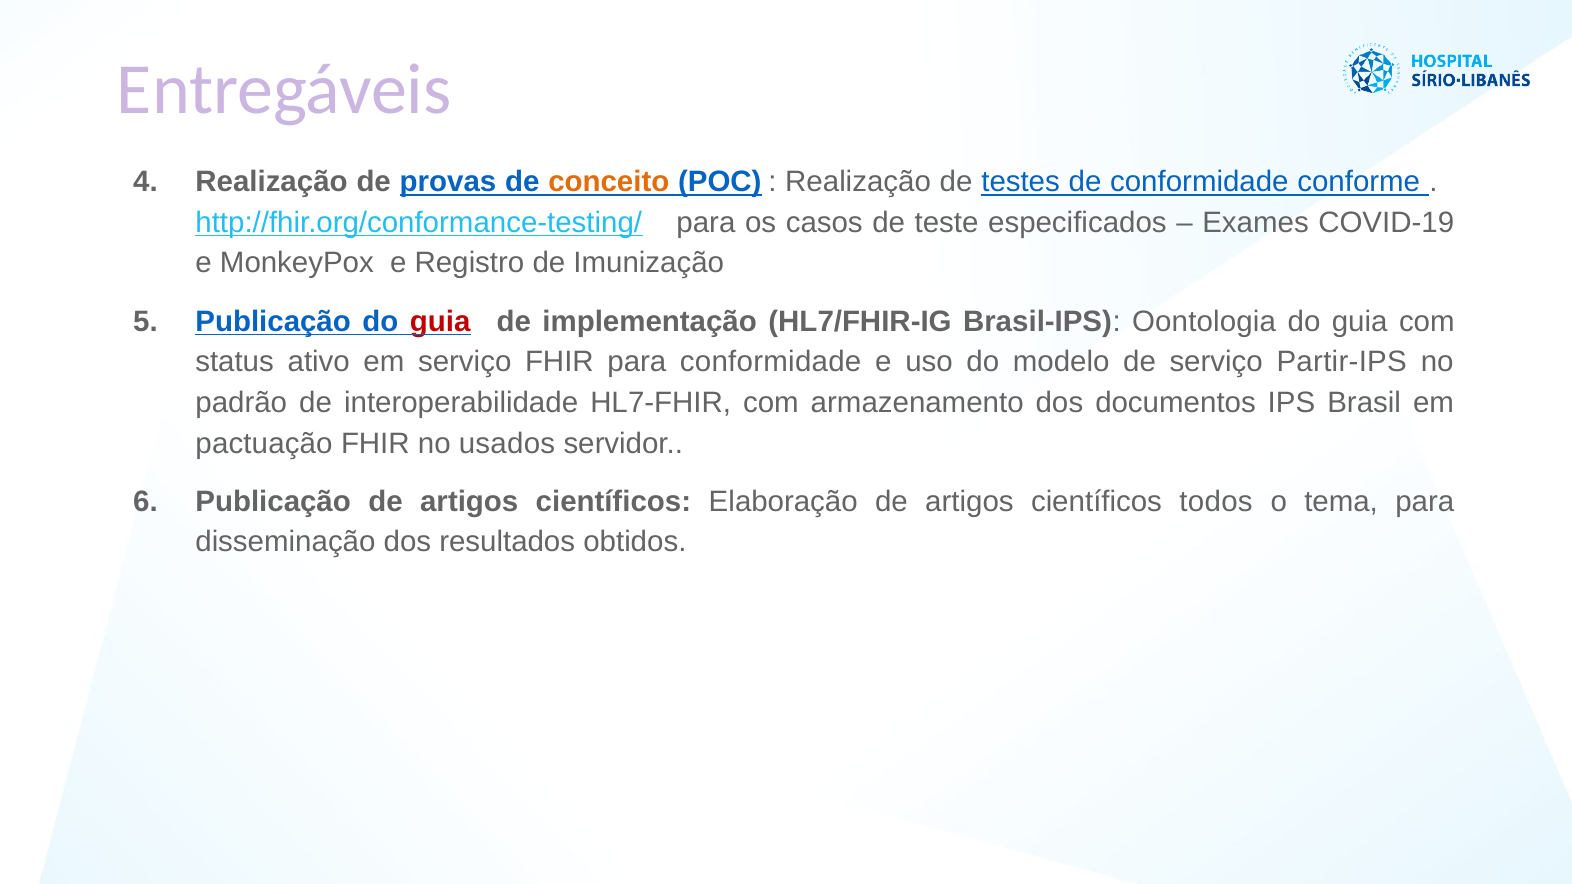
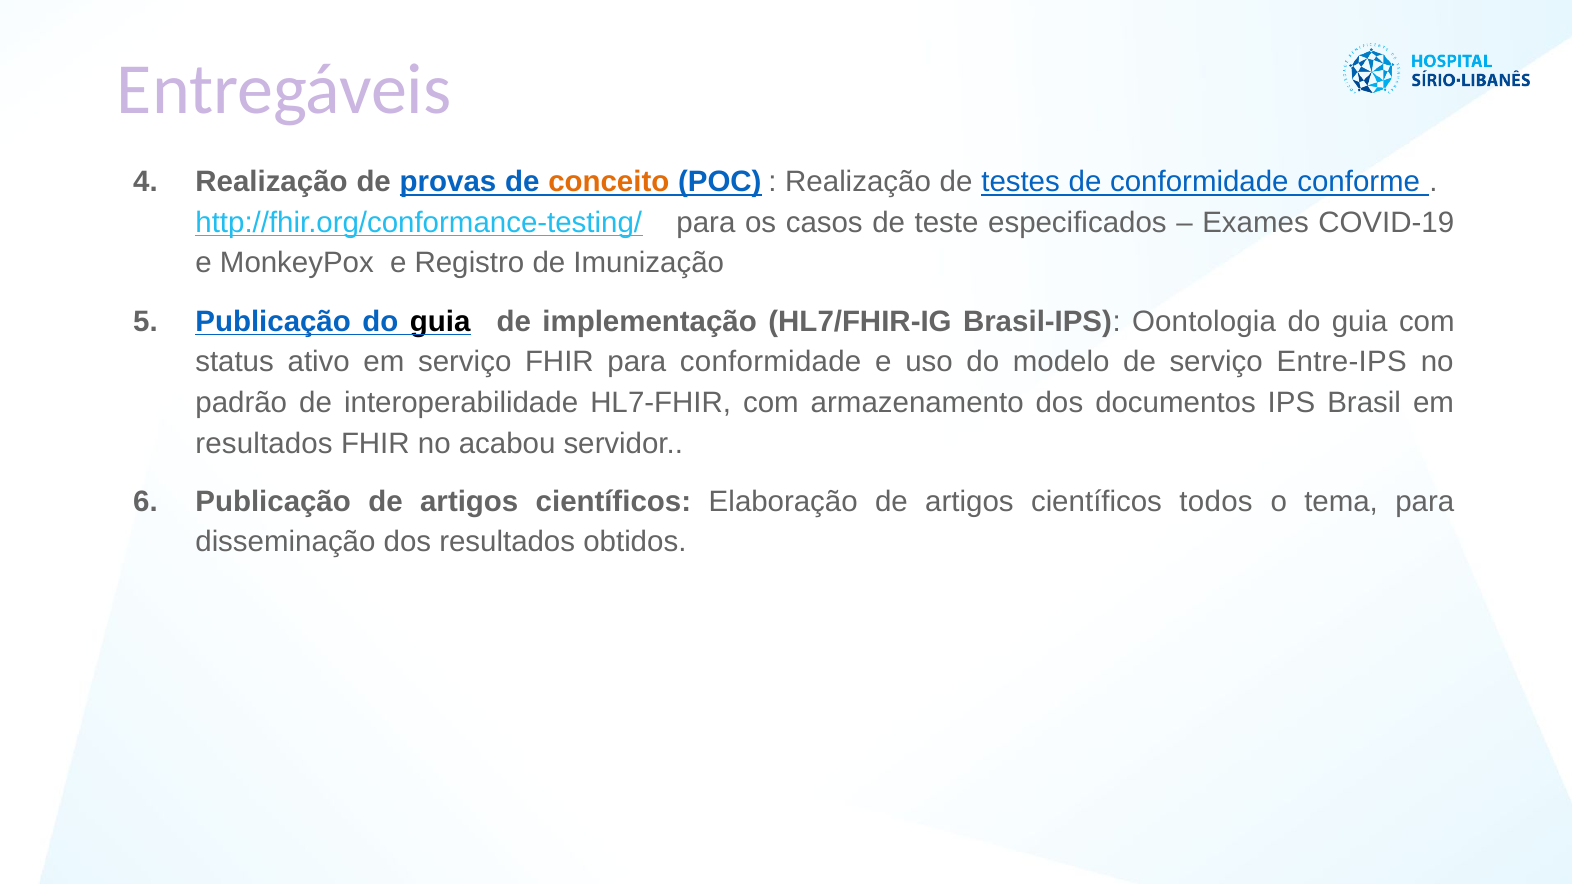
guia at (440, 321) colour: red -> black
Partir-IPS: Partir-IPS -> Entre-IPS
pactuação at (264, 443): pactuação -> resultados
usados: usados -> acabou
